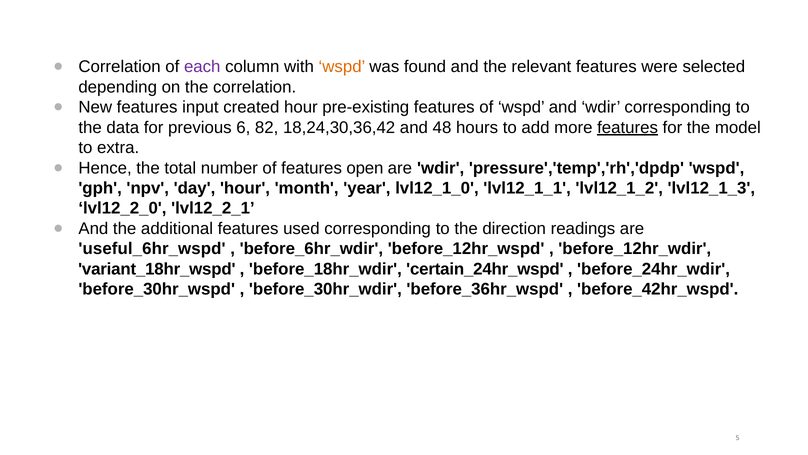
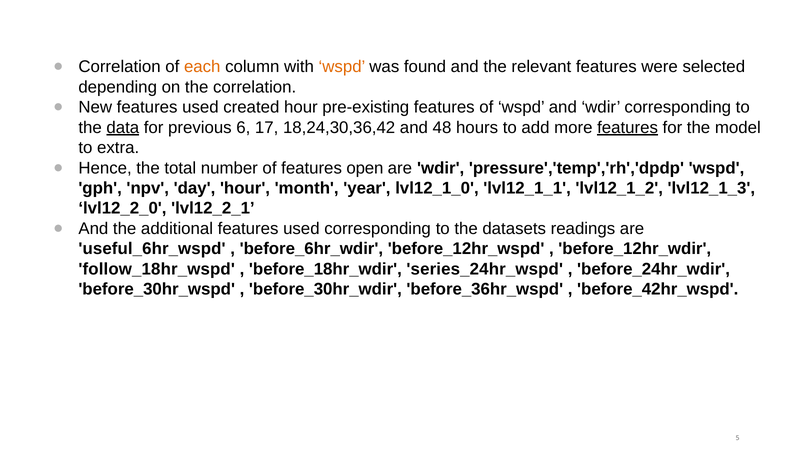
each colour: purple -> orange
New features input: input -> used
data underline: none -> present
82: 82 -> 17
direction: direction -> datasets
variant_18hr_wspd: variant_18hr_wspd -> follow_18hr_wspd
certain_24hr_wspd: certain_24hr_wspd -> series_24hr_wspd
